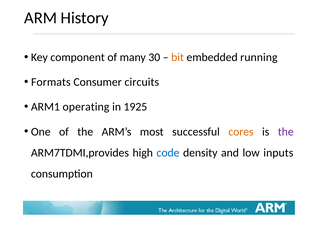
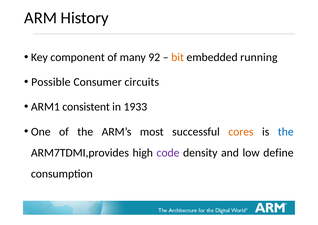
30: 30 -> 92
Formats: Formats -> Possible
operating: operating -> consistent
1925: 1925 -> 1933
the at (286, 132) colour: purple -> blue
code colour: blue -> purple
inputs: inputs -> define
